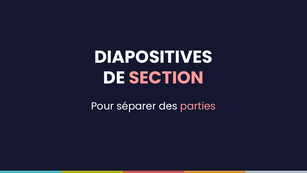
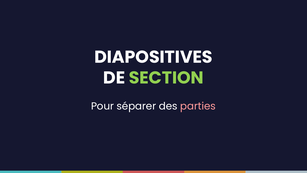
SECTION colour: pink -> light green
